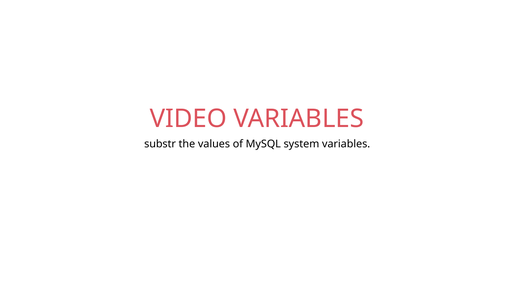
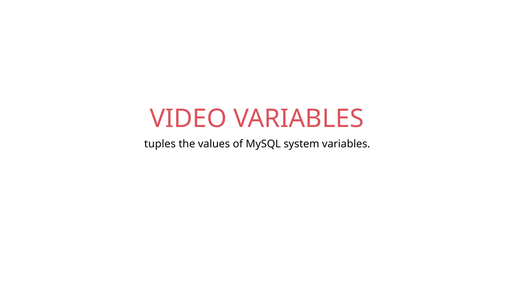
substr: substr -> tuples
